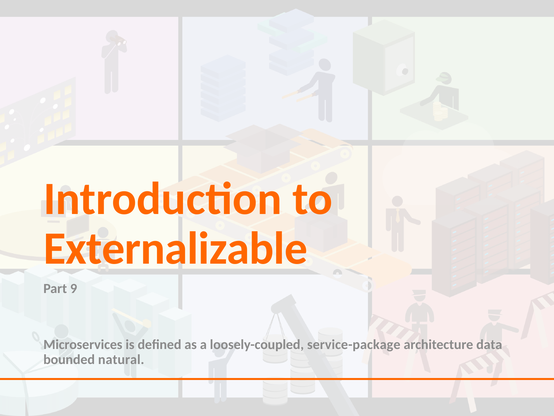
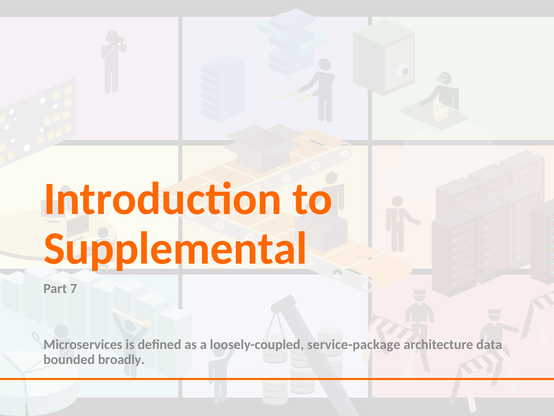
Externalizable: Externalizable -> Supplemental
9: 9 -> 7
natural: natural -> broadly
